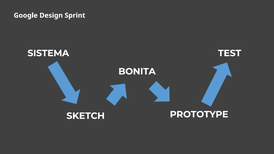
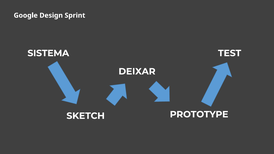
BONITA: BONITA -> DEIXAR
